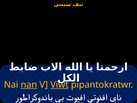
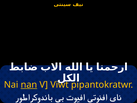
Viwt underline: present -> none
